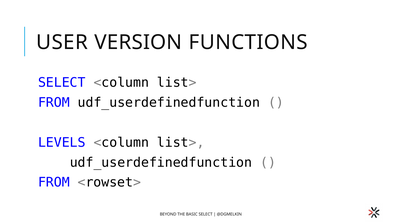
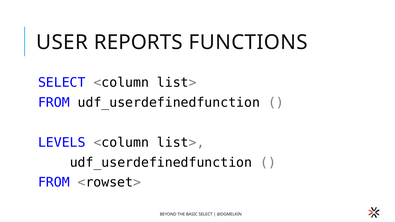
VERSION: VERSION -> REPORTS
